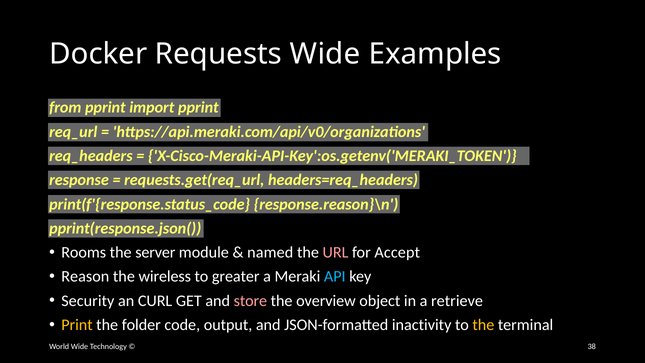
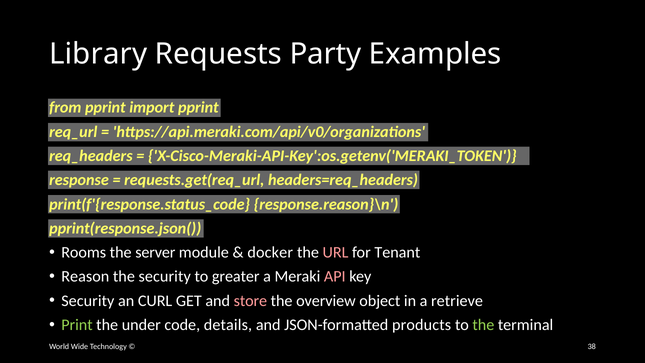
Docker: Docker -> Library
Requests Wide: Wide -> Party
named: named -> docker
Accept: Accept -> Tenant
the wireless: wireless -> security
API colour: light blue -> pink
Print colour: yellow -> light green
folder: folder -> under
output: output -> details
inactivity: inactivity -> products
the at (483, 325) colour: yellow -> light green
